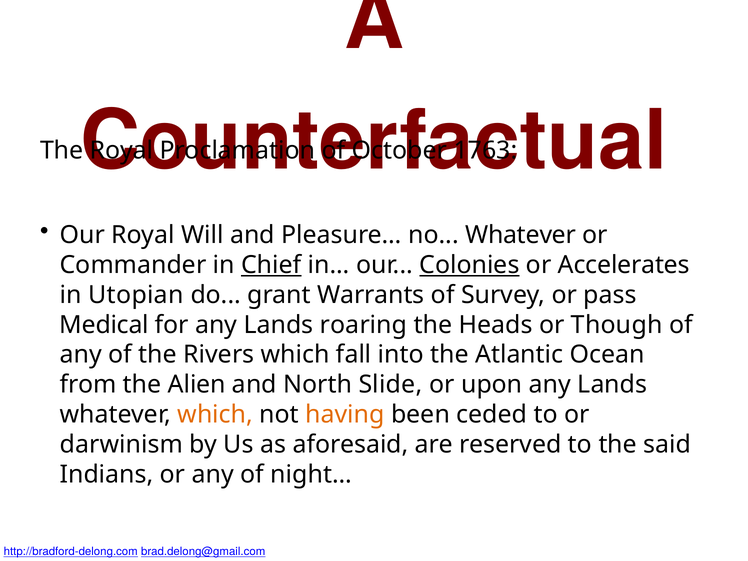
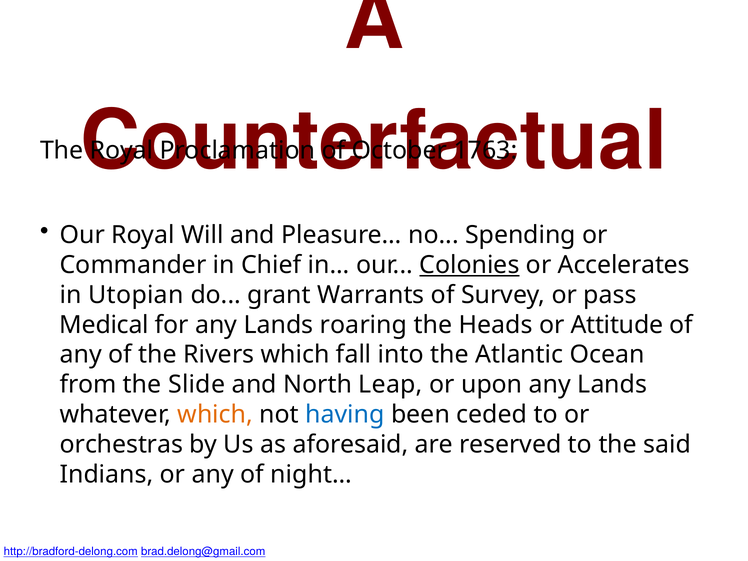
no Whatever: Whatever -> Spending
Chief underline: present -> none
Though: Though -> Attitude
Alien: Alien -> Slide
Slide: Slide -> Leap
having colour: orange -> blue
darwinism: darwinism -> orchestras
